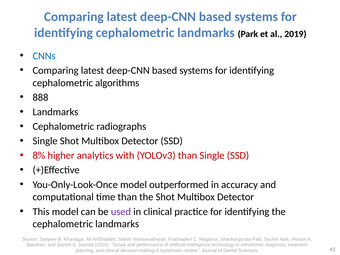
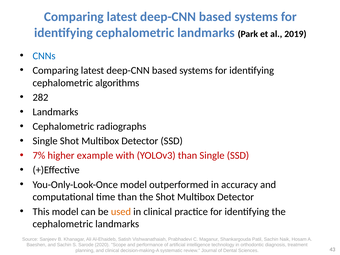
888: 888 -> 282
8%: 8% -> 7%
analytics: analytics -> example
used colour: purple -> orange
